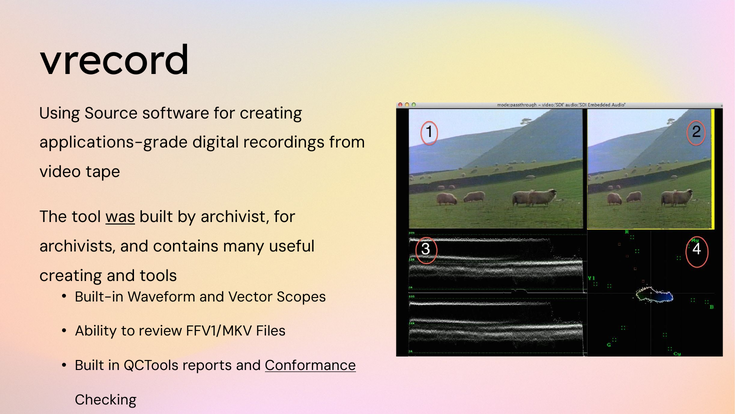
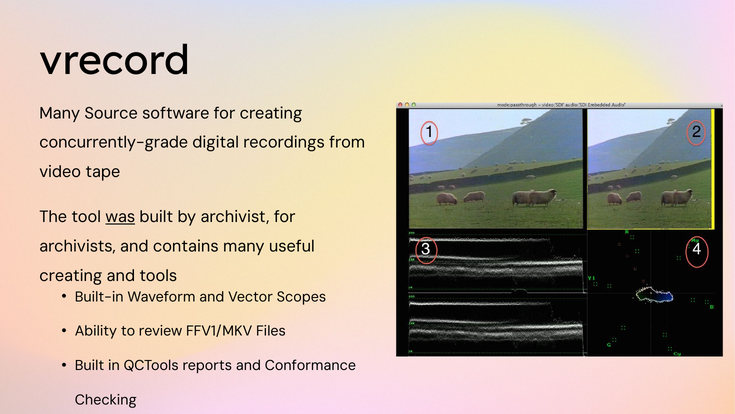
Using at (60, 113): Using -> Many
applications-grade: applications-grade -> concurrently-grade
Conformance underline: present -> none
